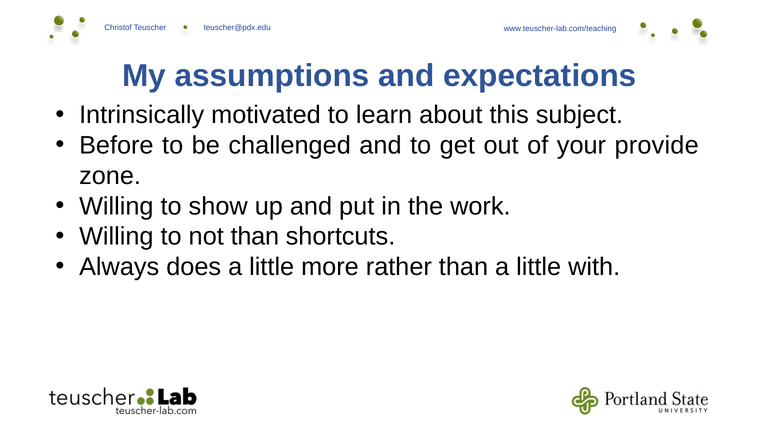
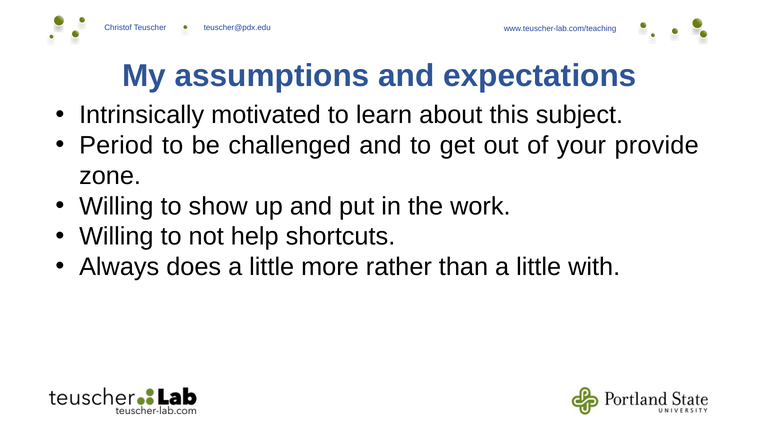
Before: Before -> Period
not than: than -> help
